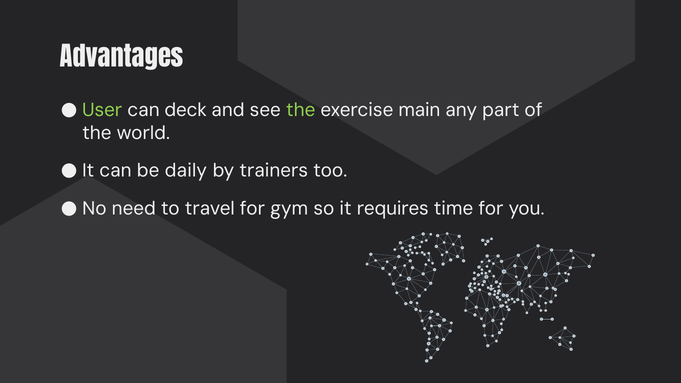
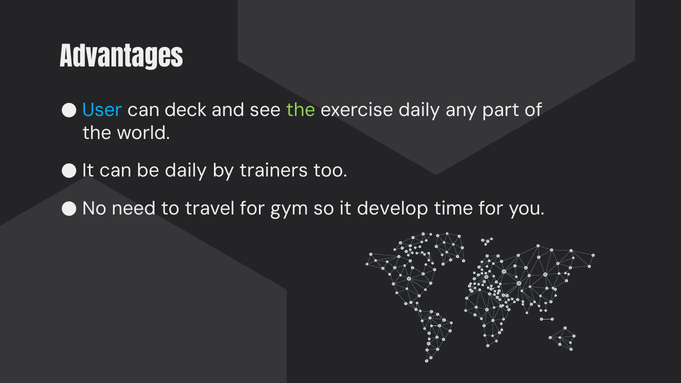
User colour: light green -> light blue
exercise main: main -> daily
requires: requires -> develop
